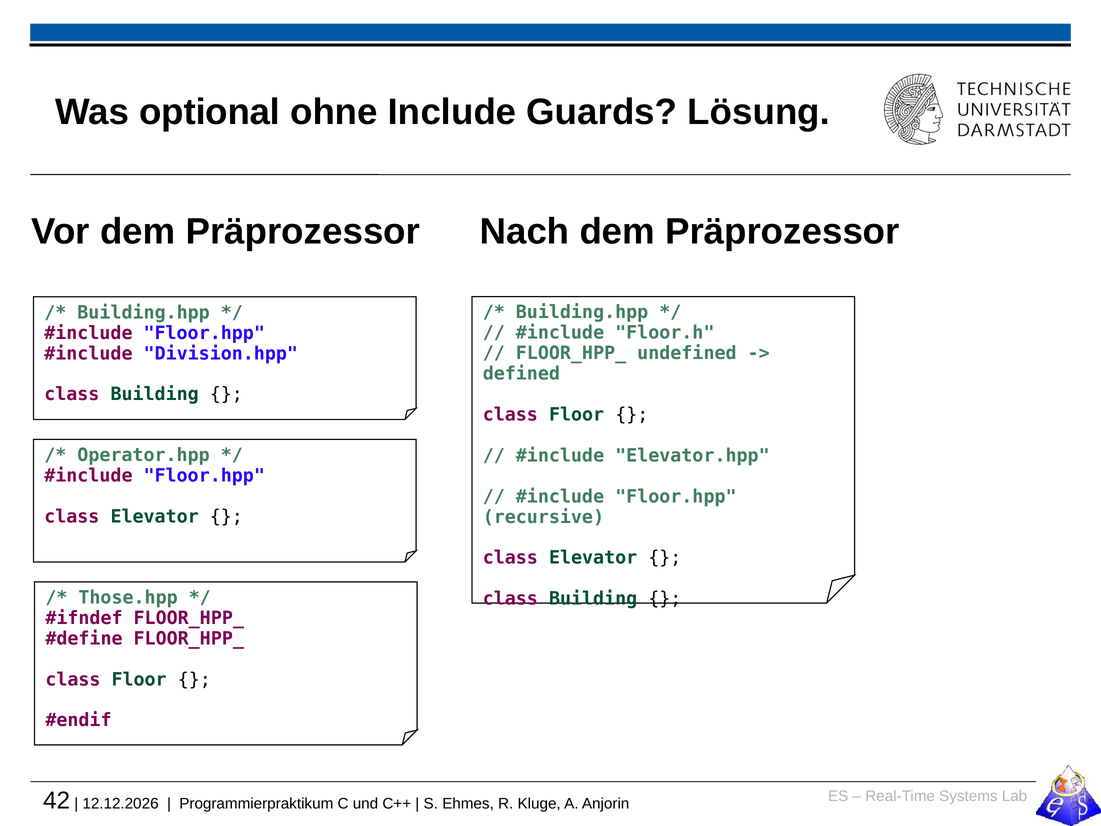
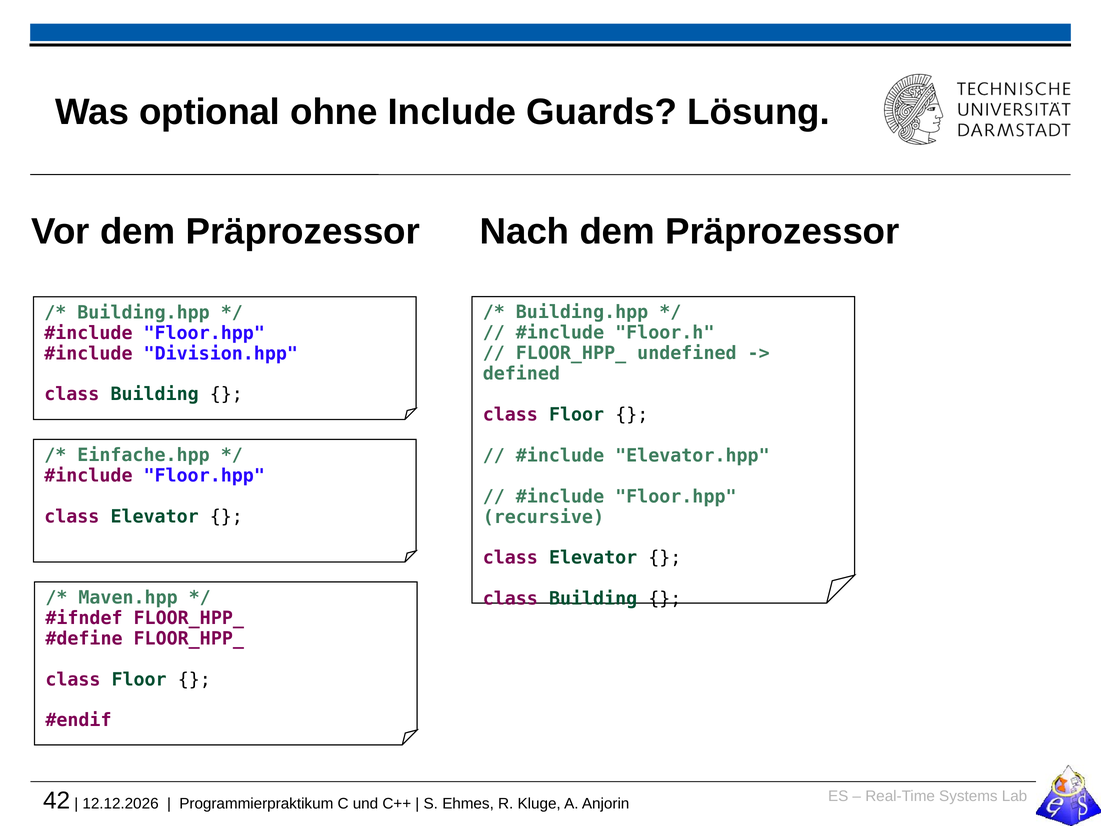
Operator.hpp: Operator.hpp -> Einfache.hpp
Those.hpp: Those.hpp -> Maven.hpp
